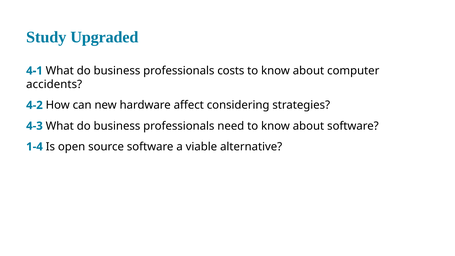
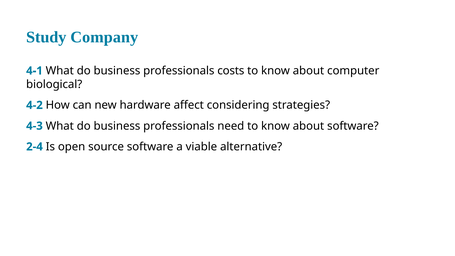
Upgraded: Upgraded -> Company
accidents: accidents -> biological
1-4: 1-4 -> 2-4
